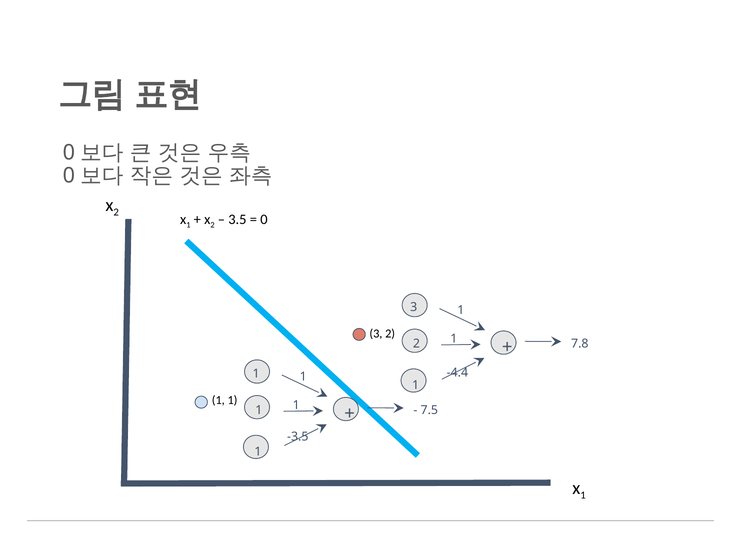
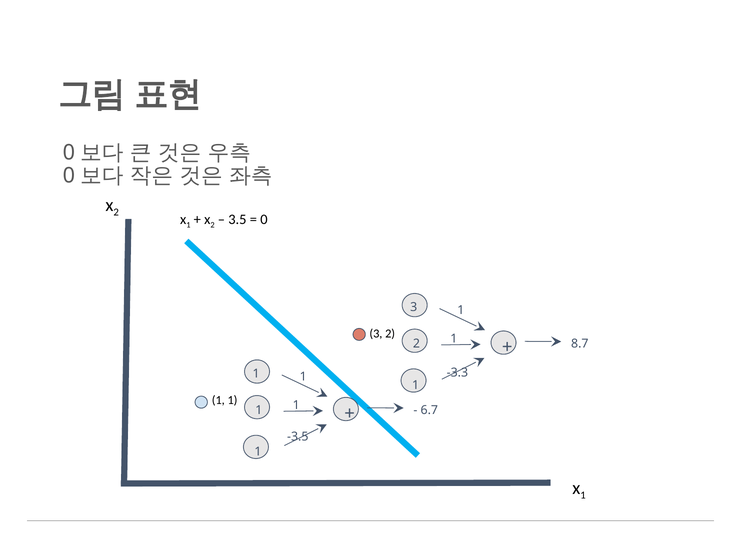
7.8: 7.8 -> 8.7
-4.4: -4.4 -> -3.3
7.5: 7.5 -> 6.7
